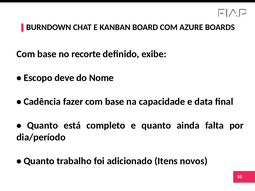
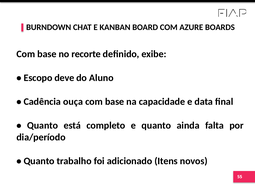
Nome: Nome -> Aluno
fazer: fazer -> ouça
